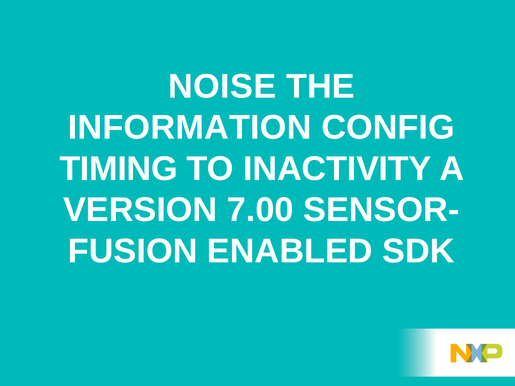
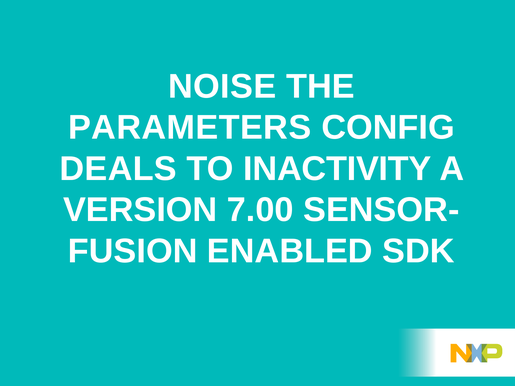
INFORMATION: INFORMATION -> PARAMETERS
TIMING: TIMING -> DEALS
